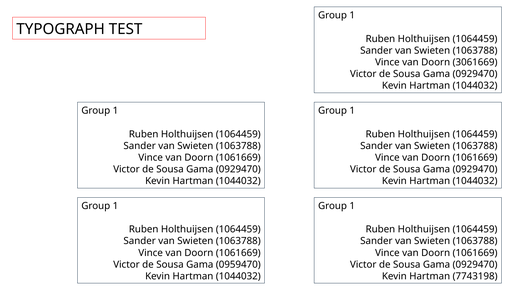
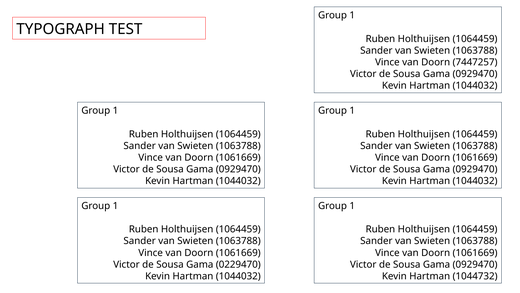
3061669: 3061669 -> 7447257
0959470: 0959470 -> 0229470
7743198: 7743198 -> 1044732
